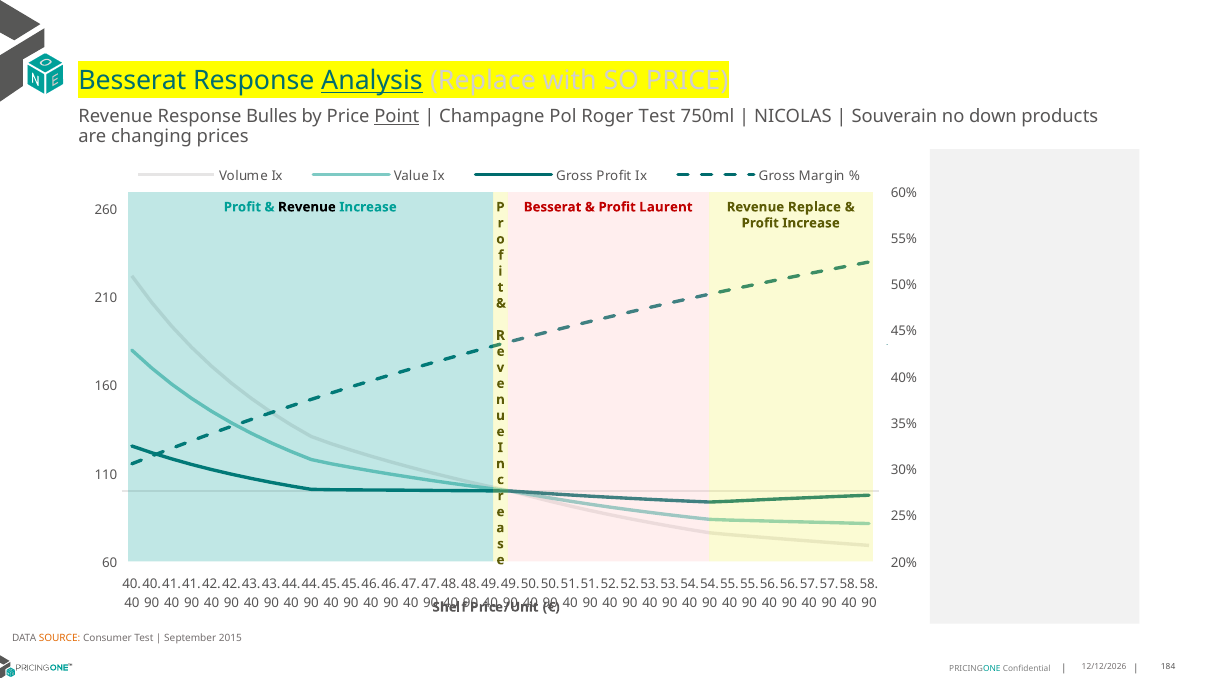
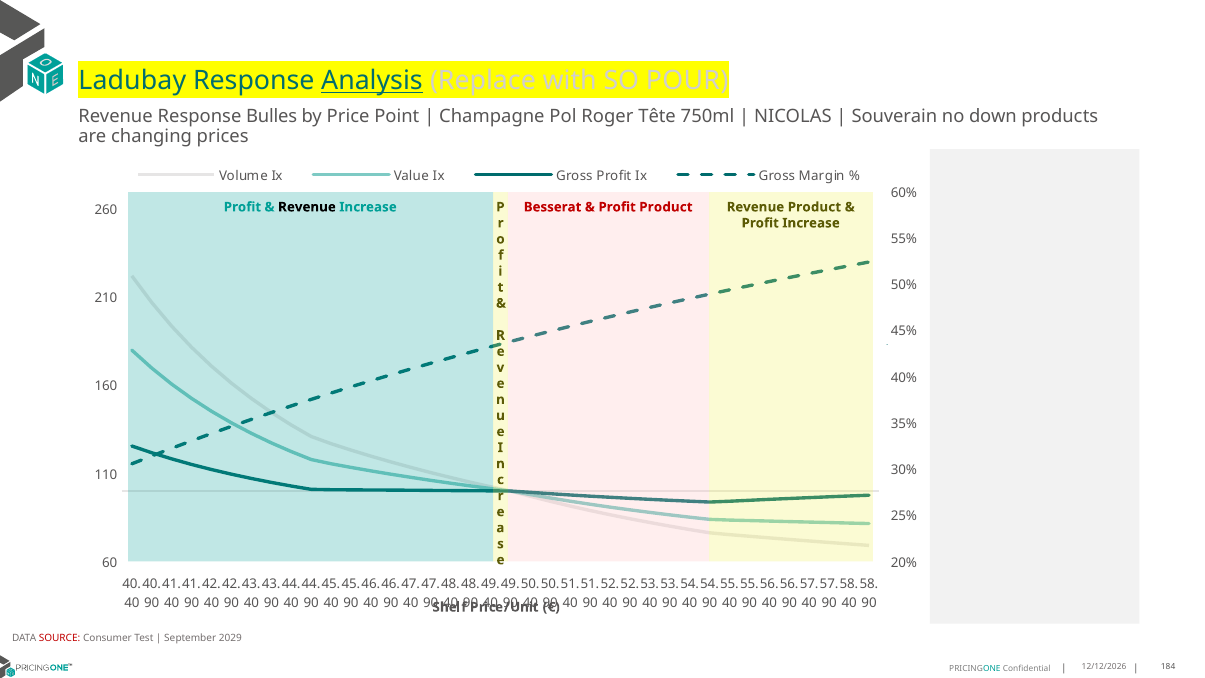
Besserat at (132, 81): Besserat -> Ladubay
SO PRICE: PRICE -> POUR
Point underline: present -> none
Roger Test: Test -> Tête
Profit Laurent: Laurent -> Product
Revenue Replace: Replace -> Product
SOURCE colour: orange -> red
2015: 2015 -> 2029
